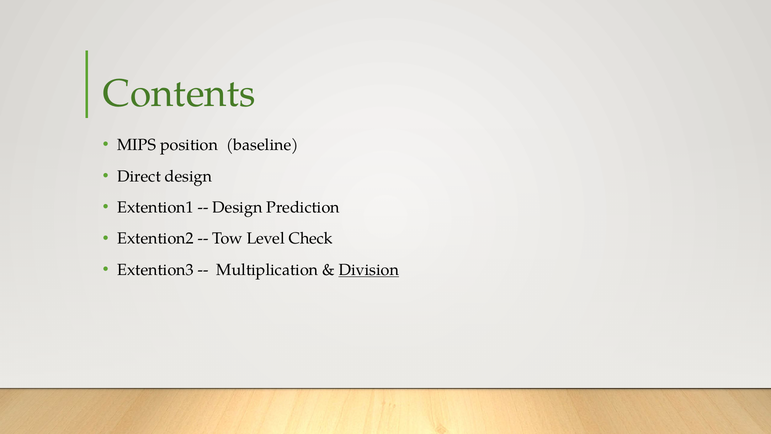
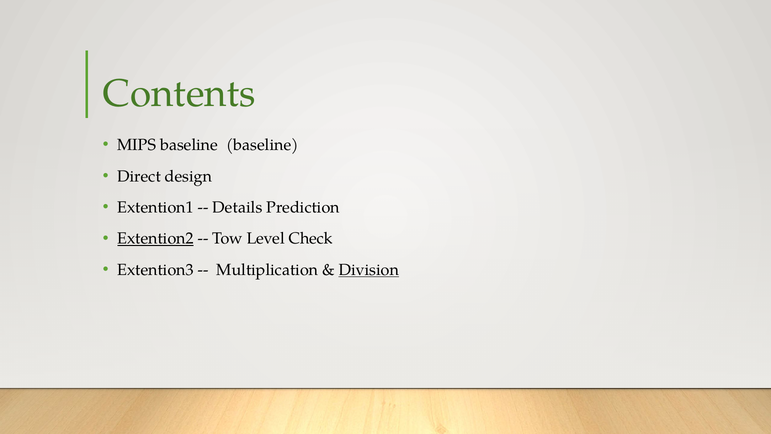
MIPS position: position -> baseline
Design at (237, 207): Design -> Details
Extention2 underline: none -> present
